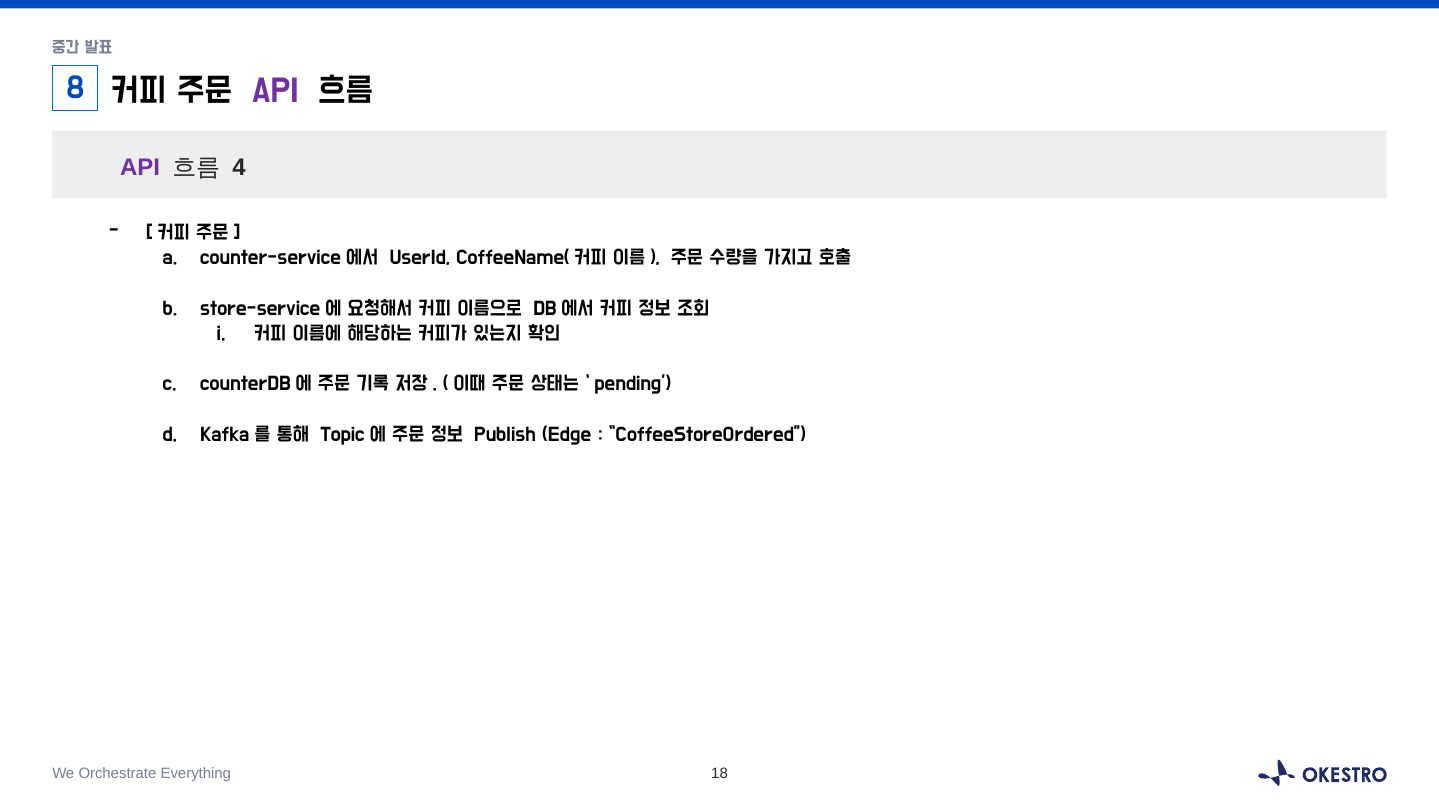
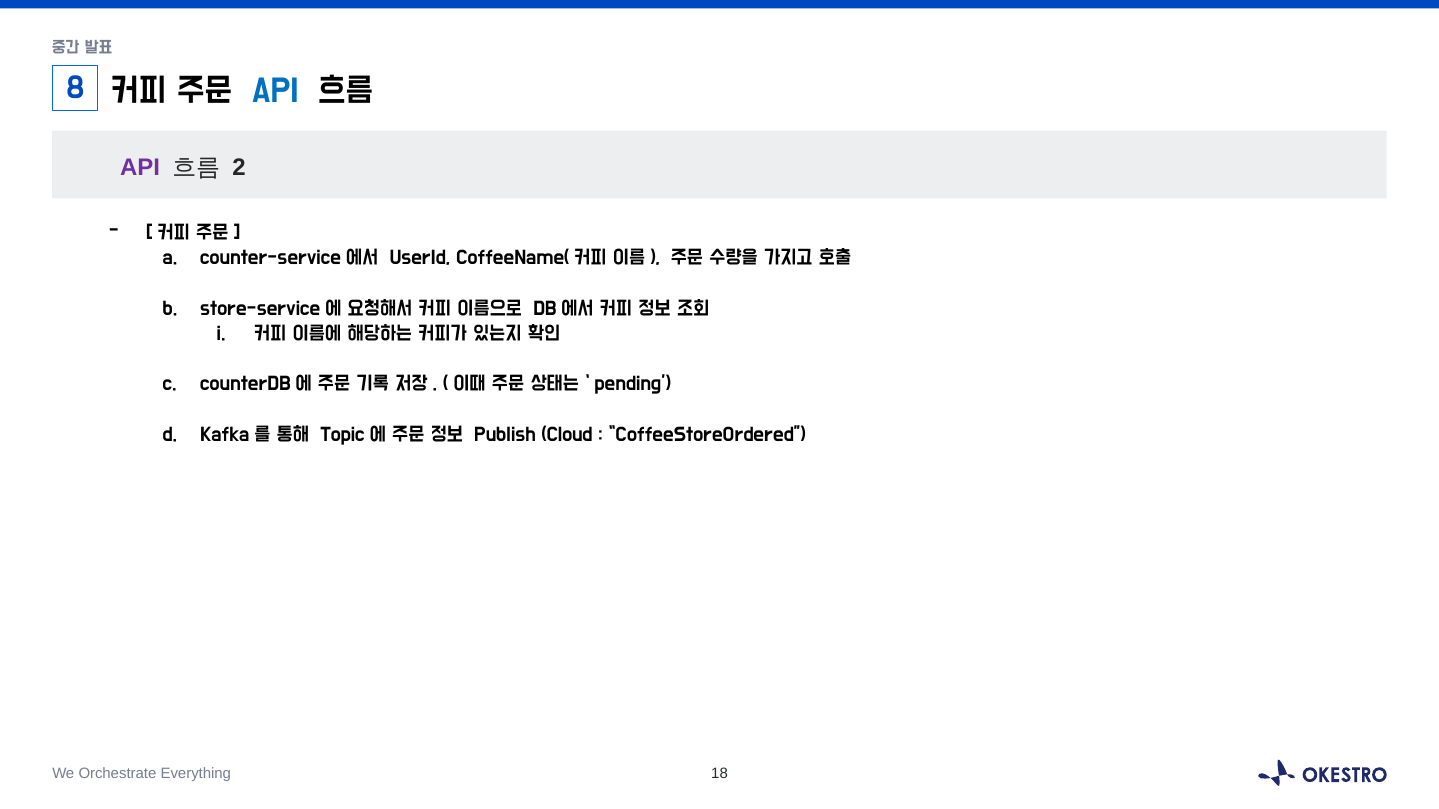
API at (275, 91) colour: purple -> blue
4: 4 -> 2
Edge: Edge -> Cloud
